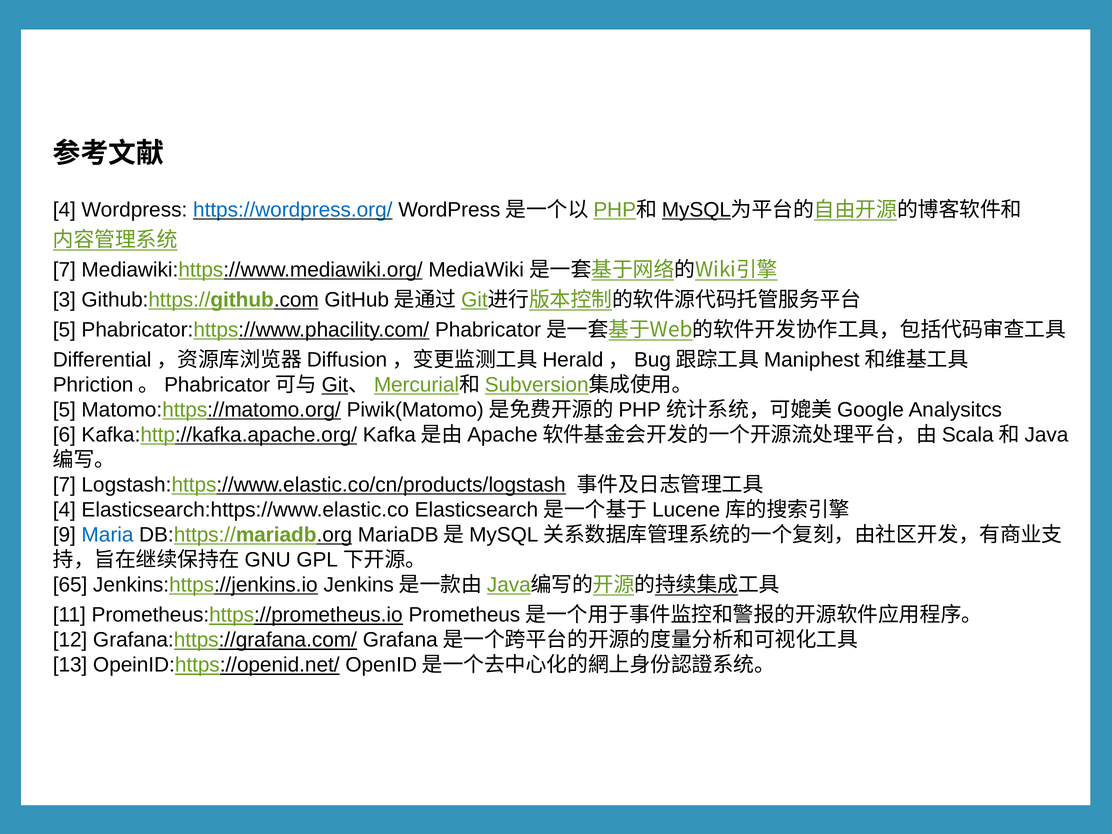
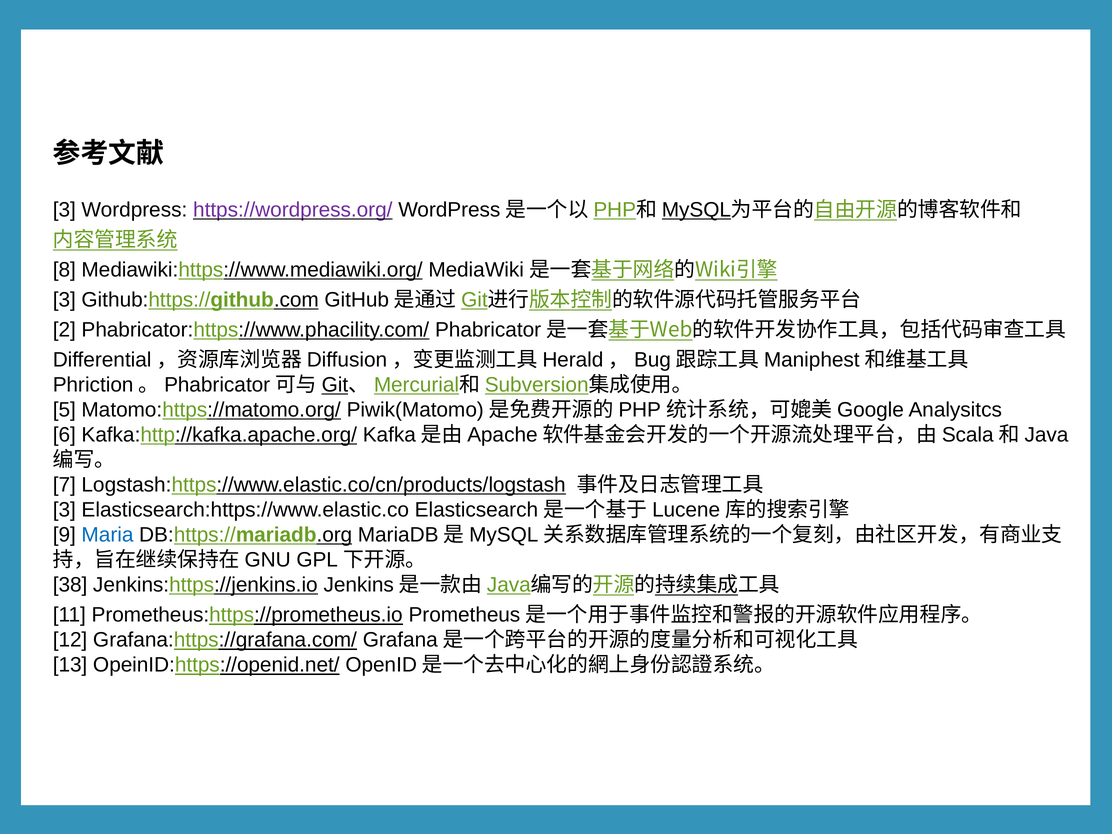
4 at (64, 210): 4 -> 3
https://wordpress.org/ colour: blue -> purple
7 at (64, 270): 7 -> 8
5 at (64, 330): 5 -> 2
4 at (64, 510): 4 -> 3
65: 65 -> 38
